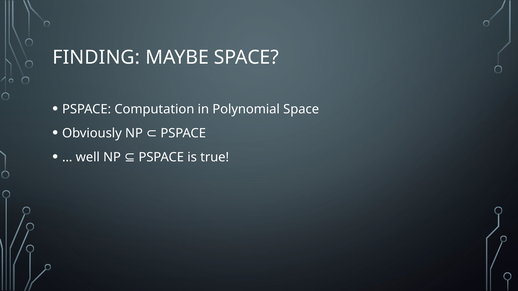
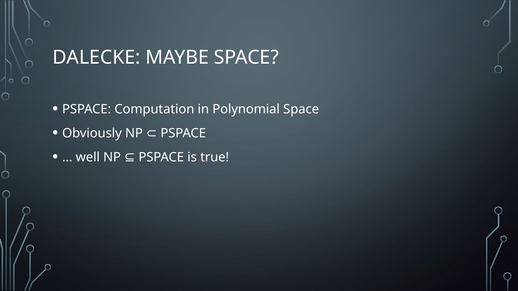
FINDING: FINDING -> DALECKE
